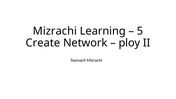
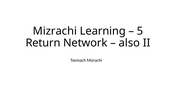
Create: Create -> Return
ploy: ploy -> also
